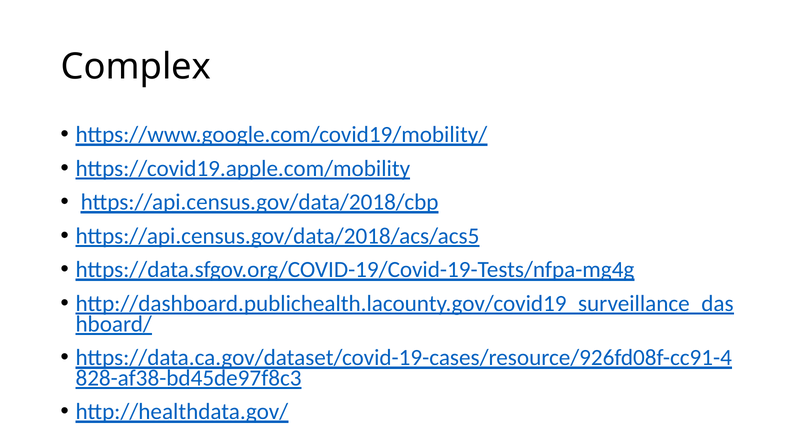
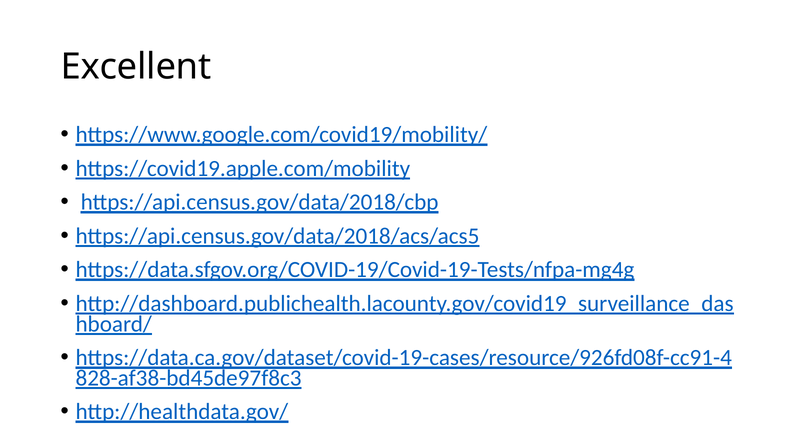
Complex: Complex -> Excellent
